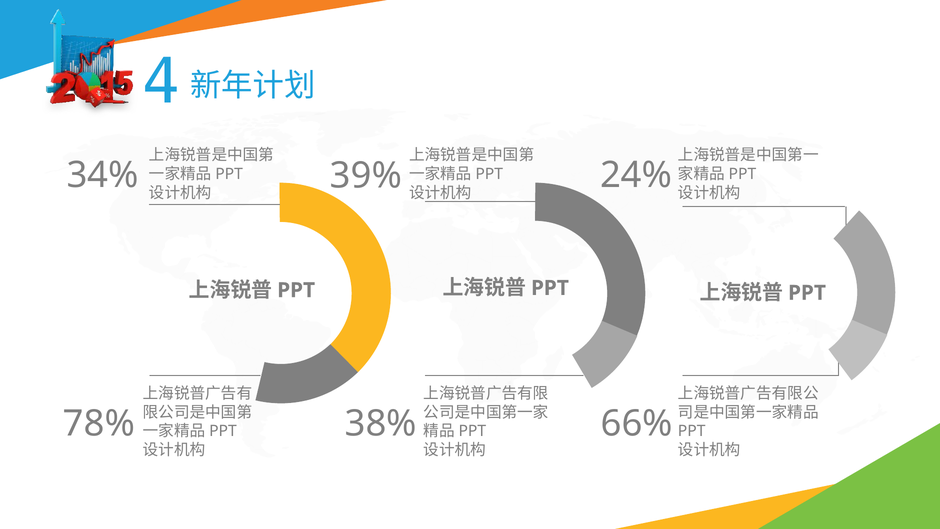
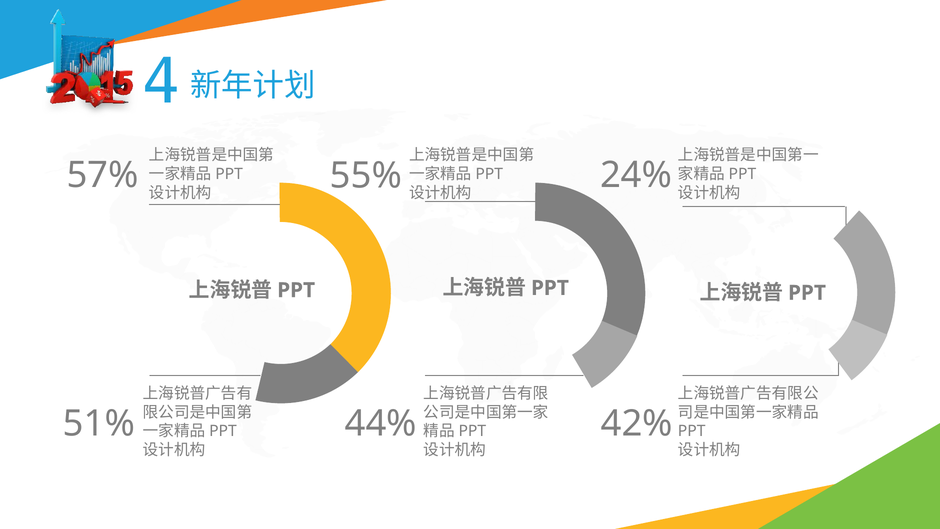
34%: 34% -> 57%
39%: 39% -> 55%
78%: 78% -> 51%
38%: 38% -> 44%
66%: 66% -> 42%
